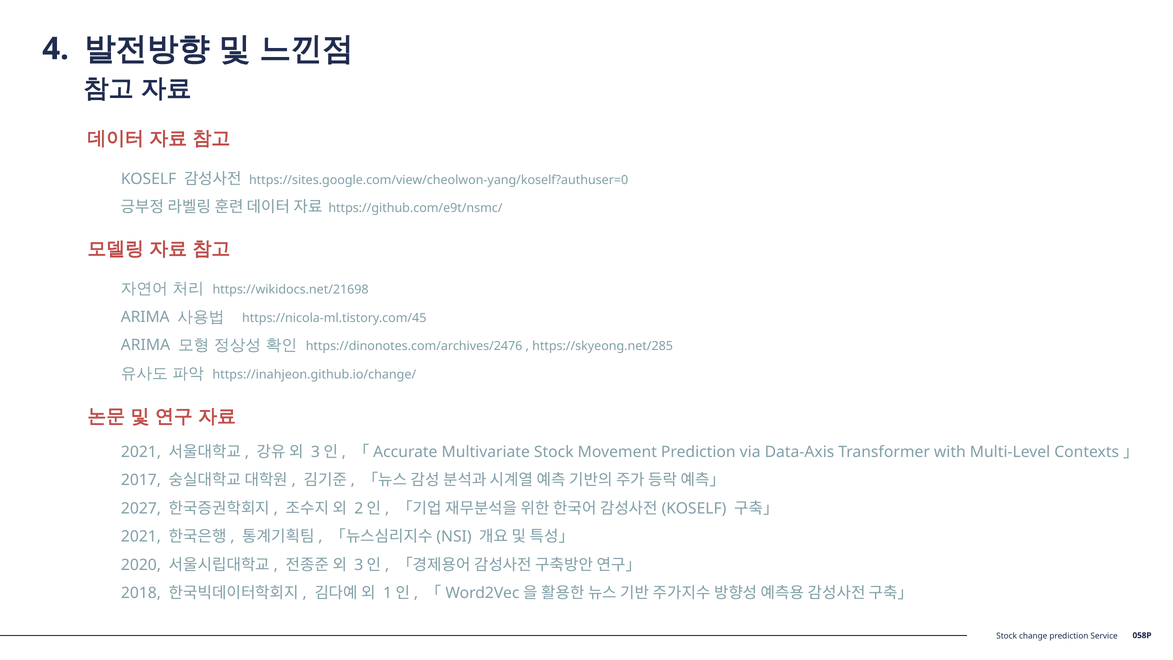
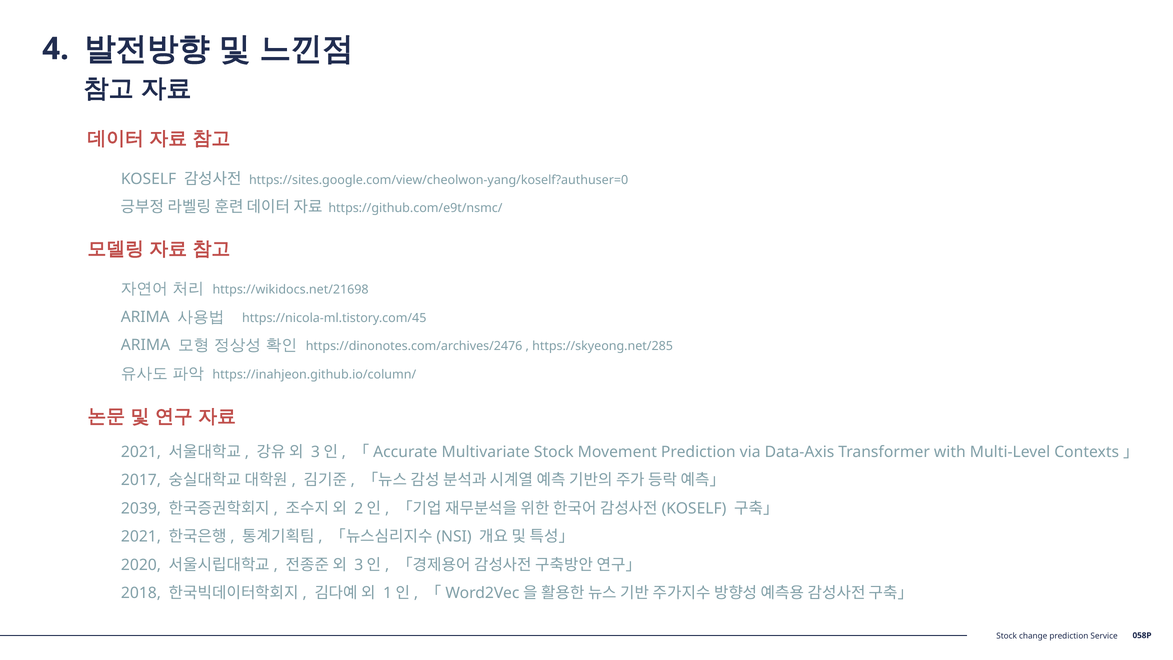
https://inahjeon.github.io/change/: https://inahjeon.github.io/change/ -> https://inahjeon.github.io/column/
2027: 2027 -> 2039
